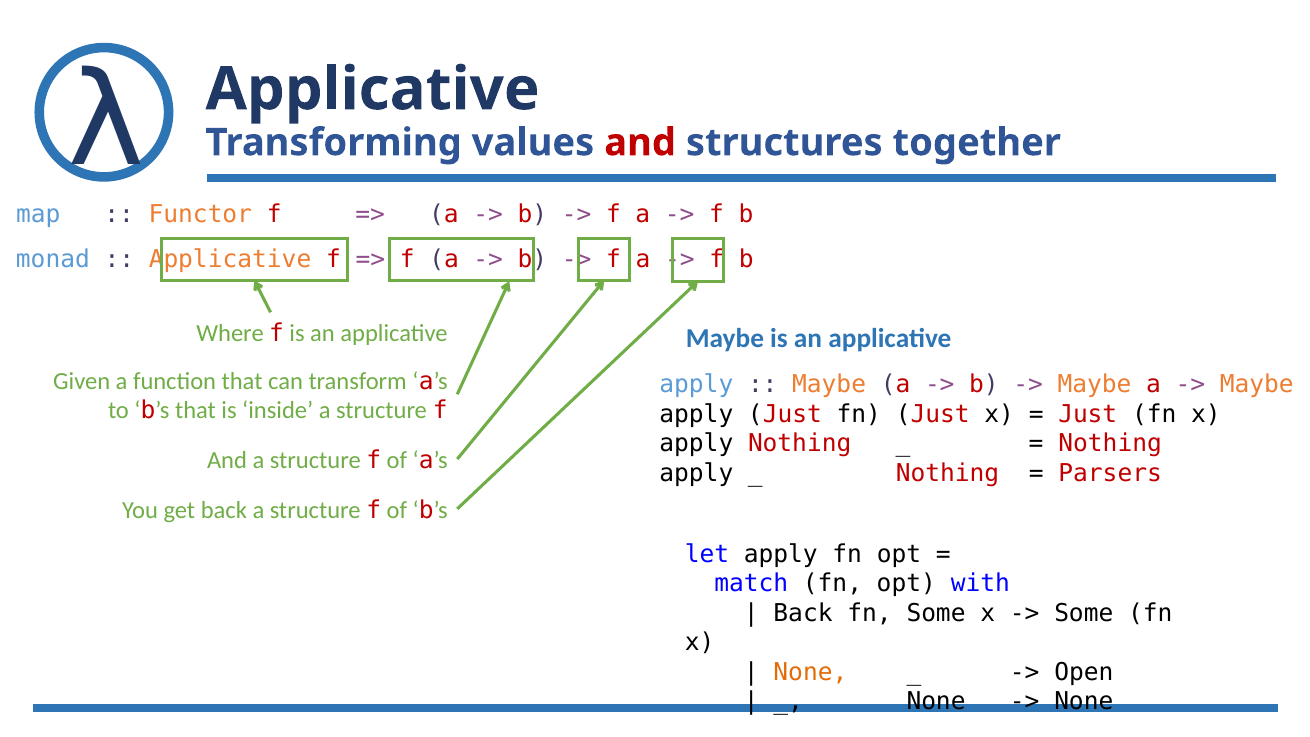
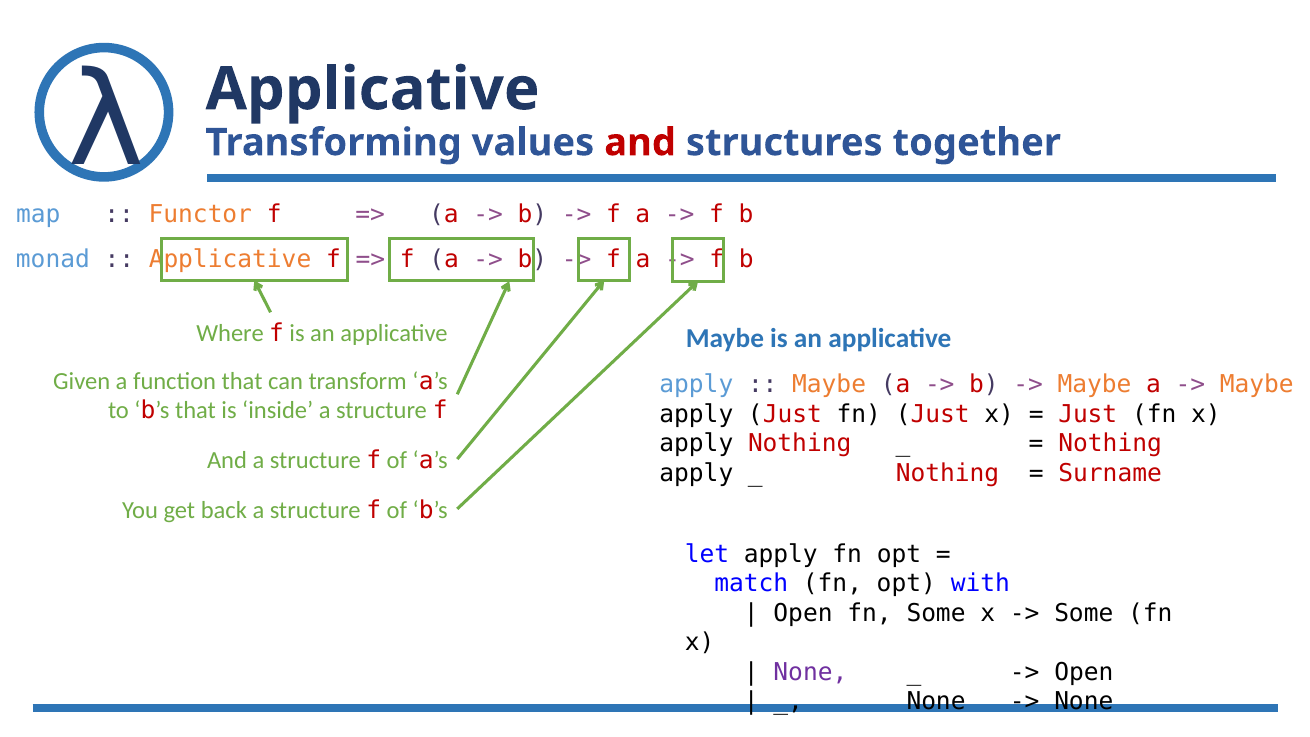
Parsers: Parsers -> Surname
Back at (803, 613): Back -> Open
None at (810, 672) colour: orange -> purple
